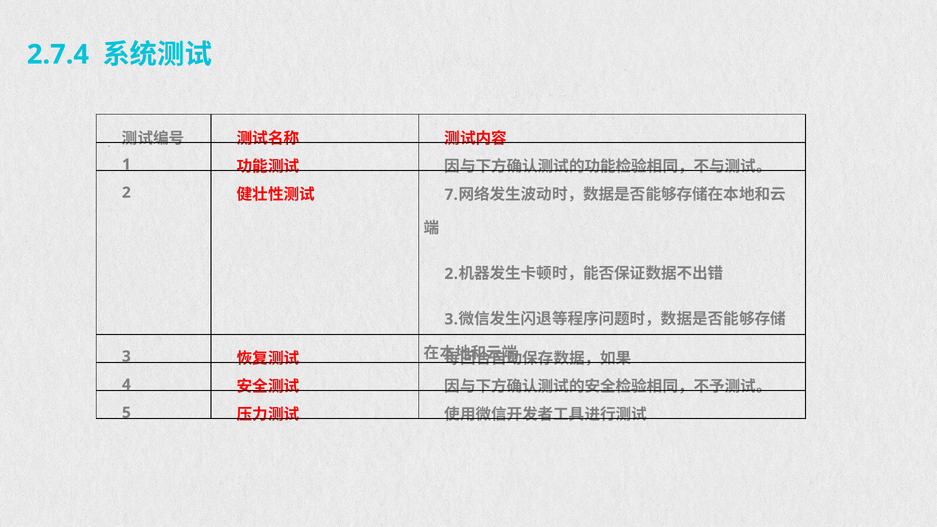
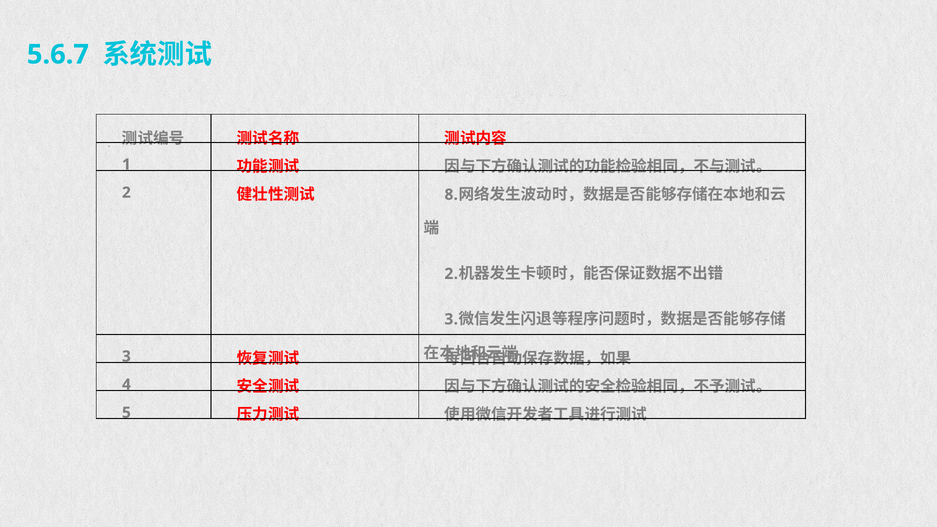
2.7.4: 2.7.4 -> 5.6.7
7: 7 -> 8
